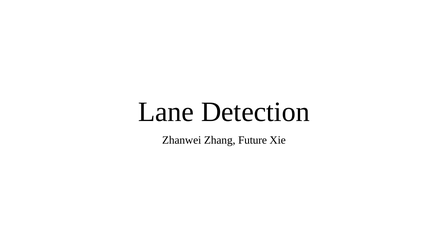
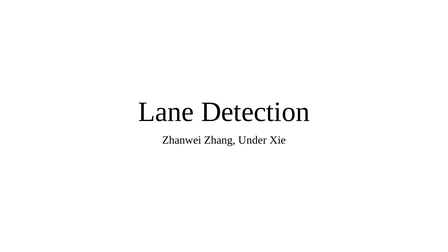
Future: Future -> Under
